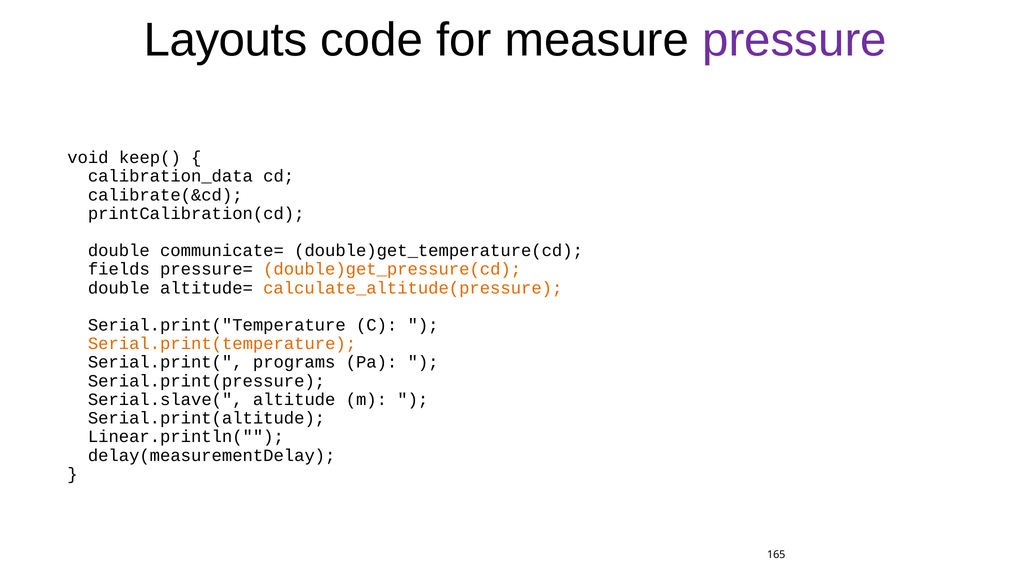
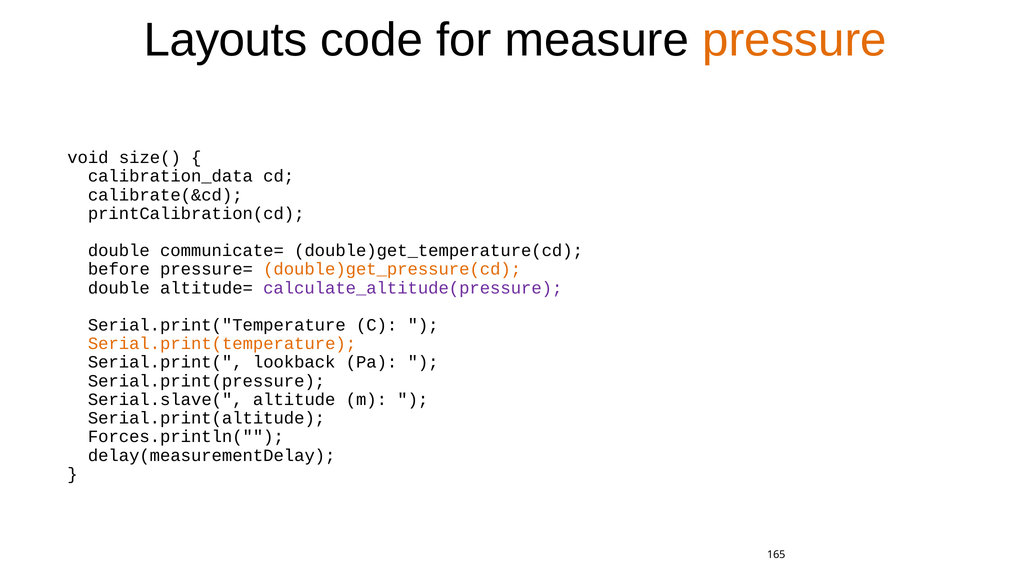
pressure colour: purple -> orange
keep(: keep( -> size(
fields: fields -> before
calculate_altitude(pressure colour: orange -> purple
programs: programs -> lookback
Linear.println(: Linear.println( -> Forces.println(
